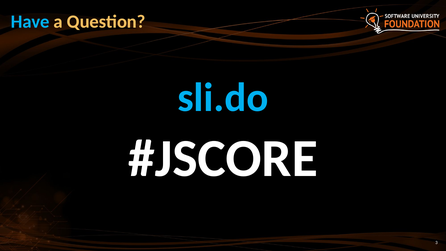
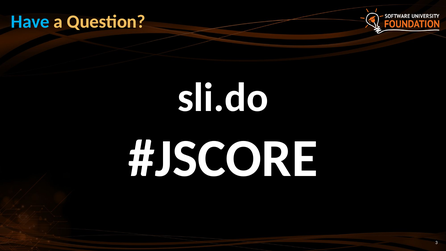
sli.do colour: light blue -> white
